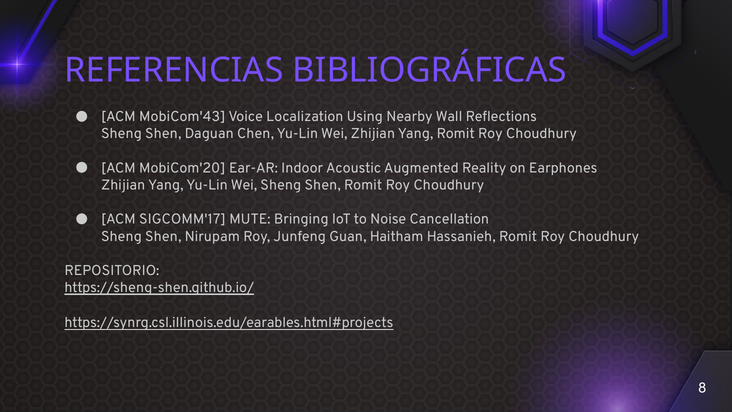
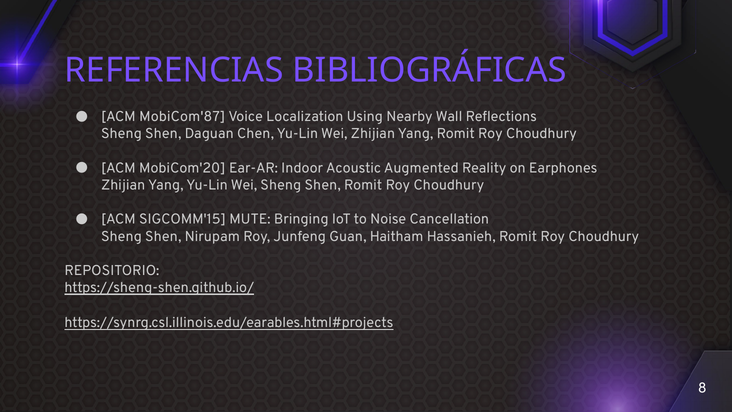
MobiCom'43: MobiCom'43 -> MobiCom'87
SIGCOMM'17: SIGCOMM'17 -> SIGCOMM'15
